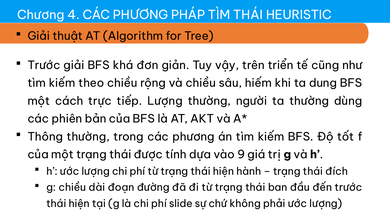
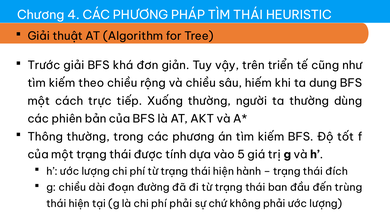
tiếp Lượng: Lượng -> Xuống
9: 9 -> 5
đến trước: trước -> trùng
phí slide: slide -> phải
